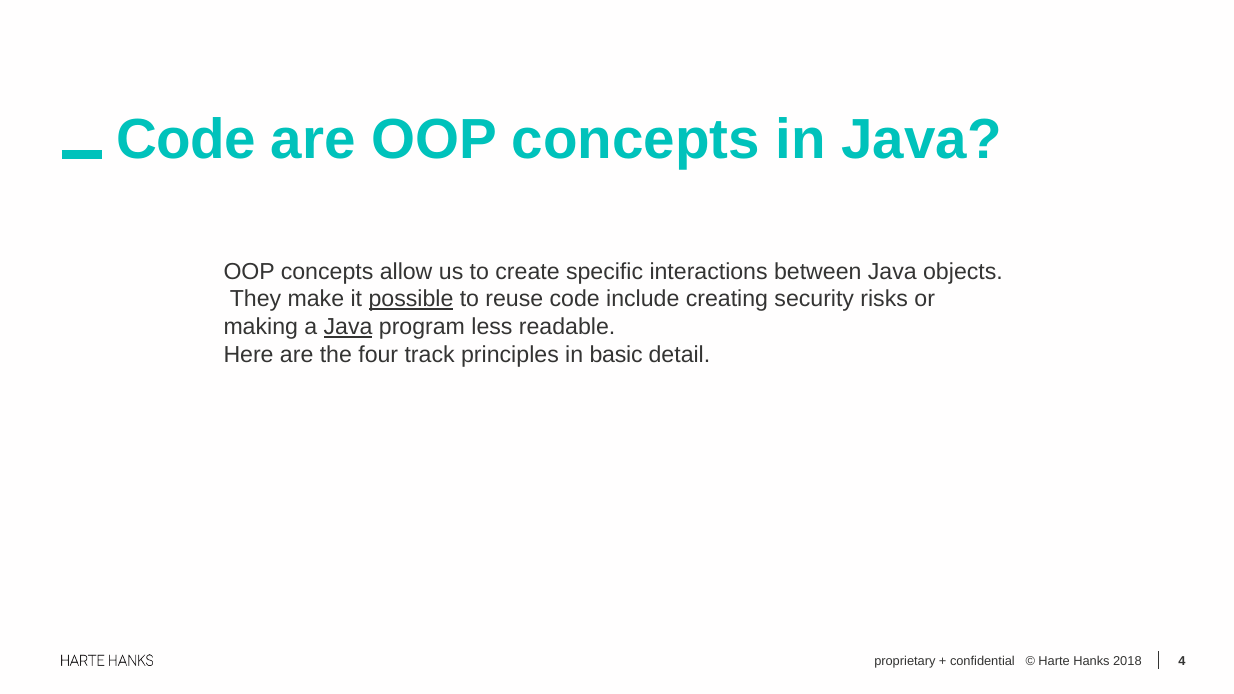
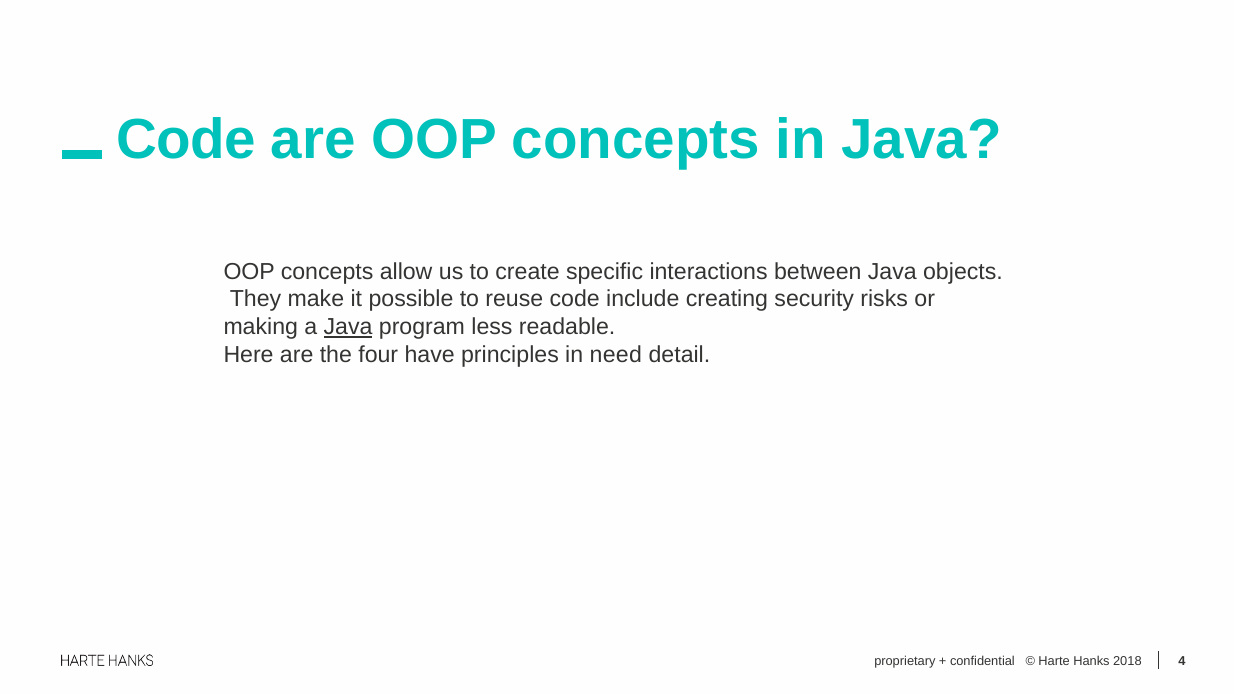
possible underline: present -> none
track: track -> have
basic: basic -> need
